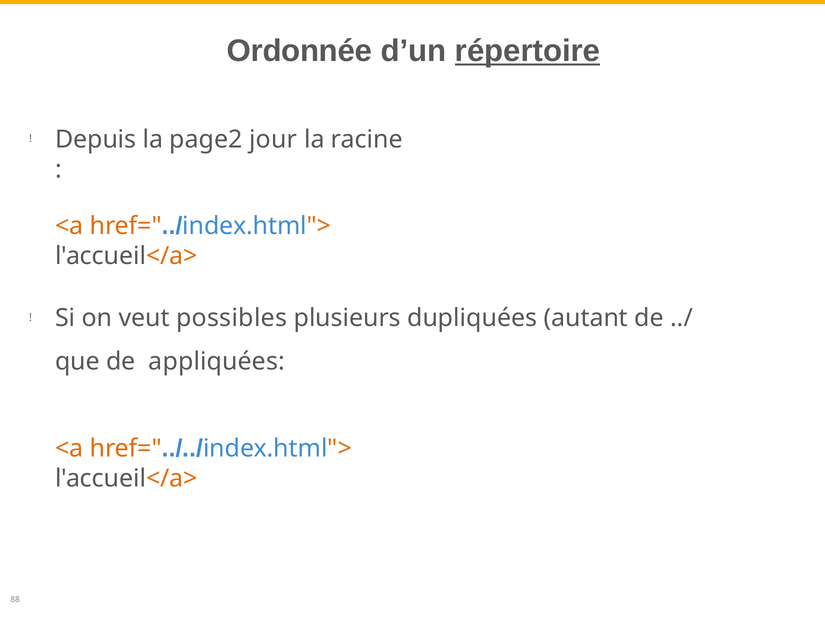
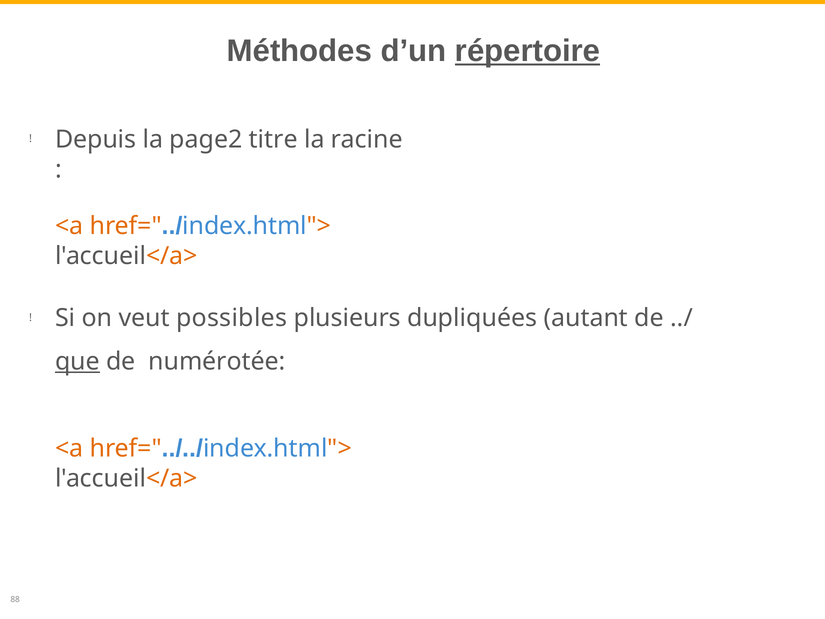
Ordonnée: Ordonnée -> Méthodes
jour: jour -> titre
que underline: none -> present
appliquées: appliquées -> numérotée
